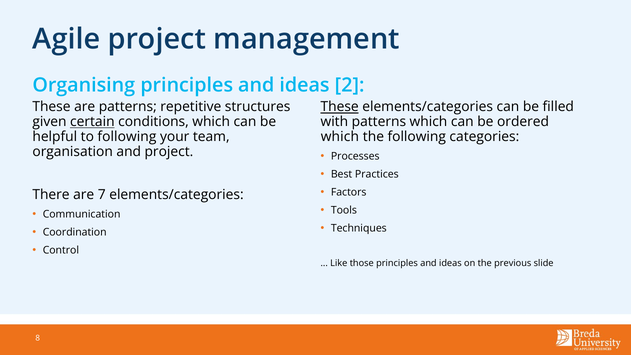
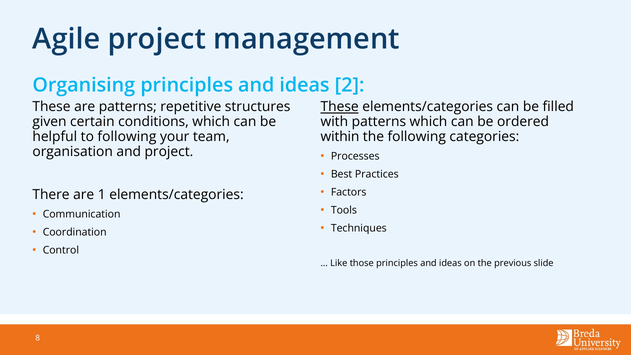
certain underline: present -> none
which at (340, 137): which -> within
7: 7 -> 1
